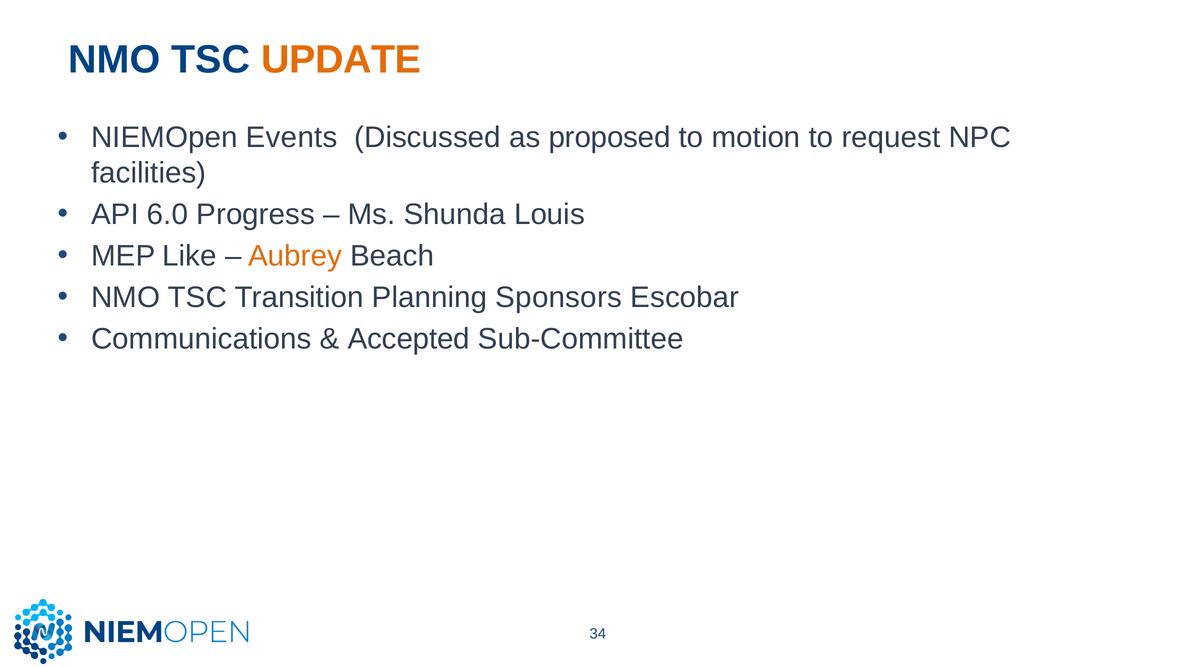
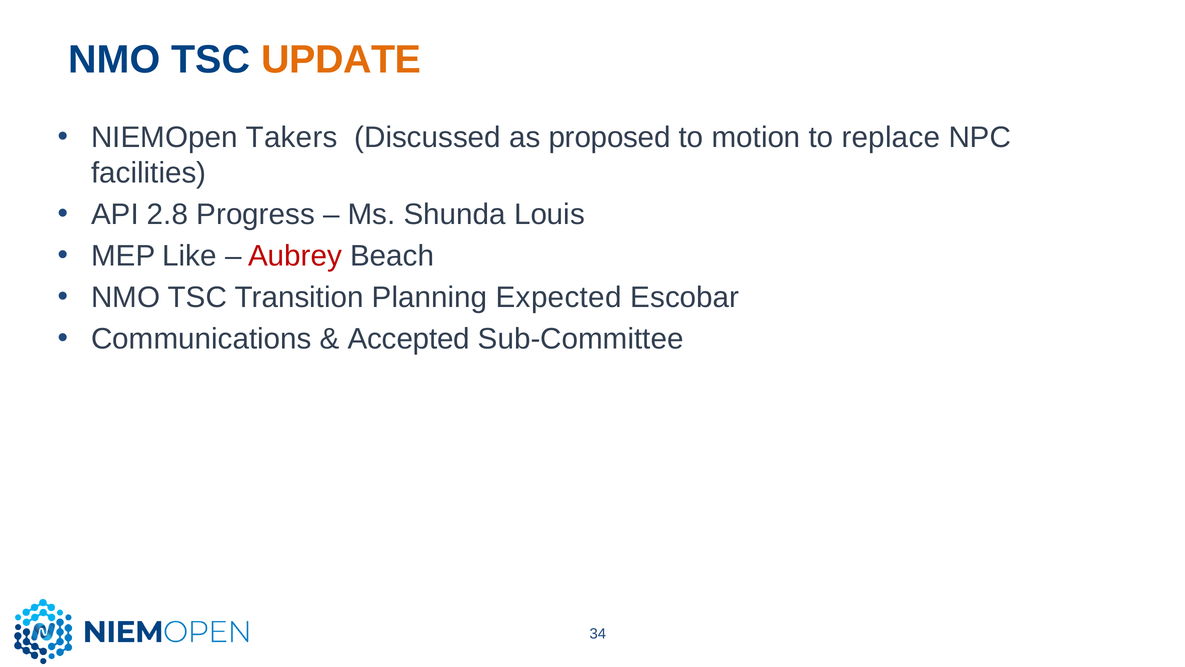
Events: Events -> Takers
request: request -> replace
6.0: 6.0 -> 2.8
Aubrey colour: orange -> red
Sponsors: Sponsors -> Expected
